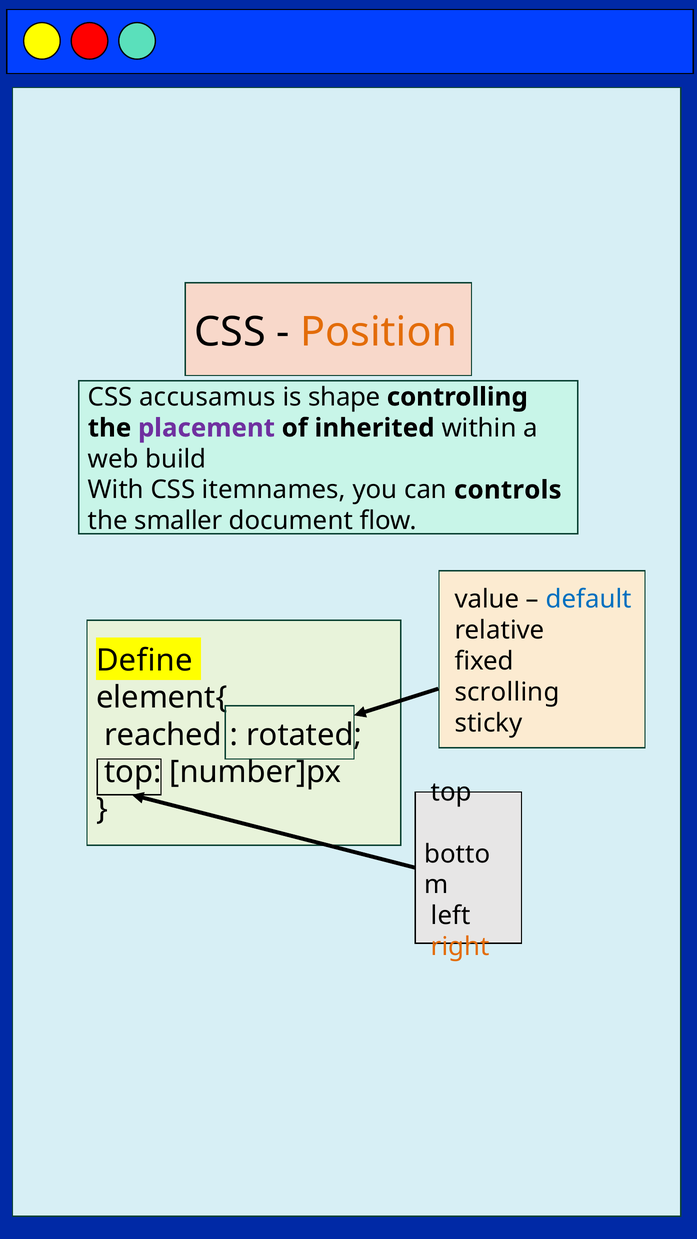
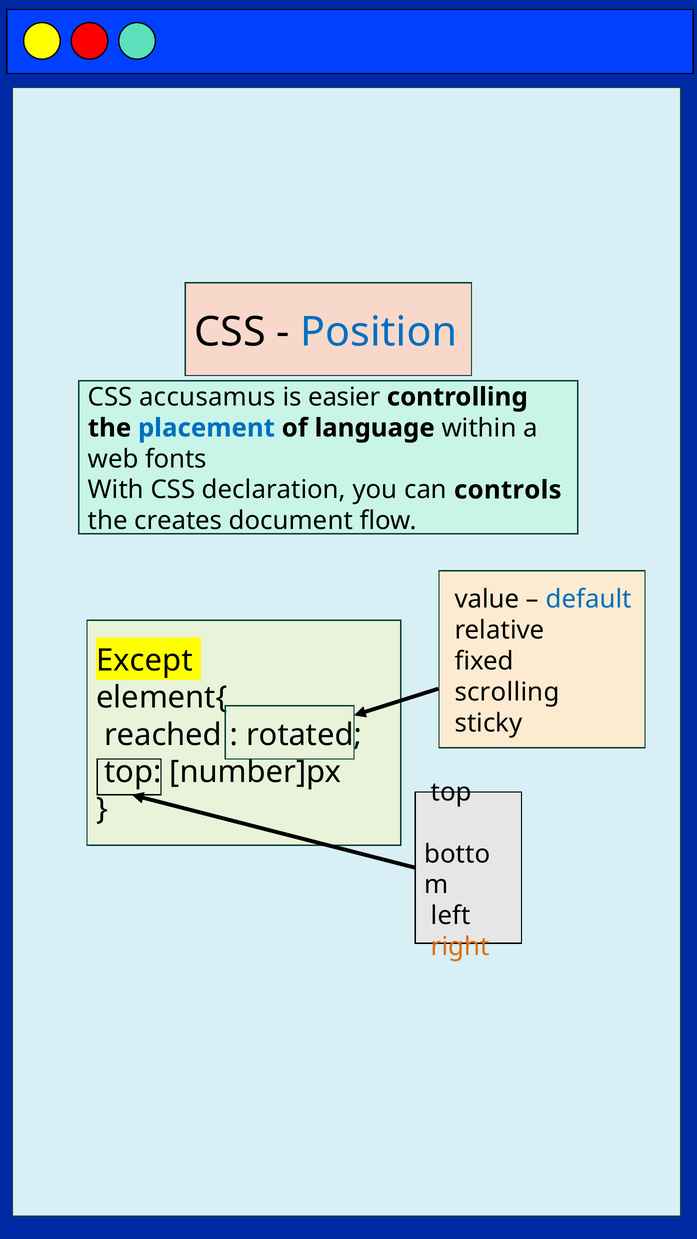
Position colour: orange -> blue
shape: shape -> easier
placement colour: purple -> blue
inherited: inherited -> language
build: build -> fonts
itemnames: itemnames -> declaration
smaller: smaller -> creates
Define: Define -> Except
